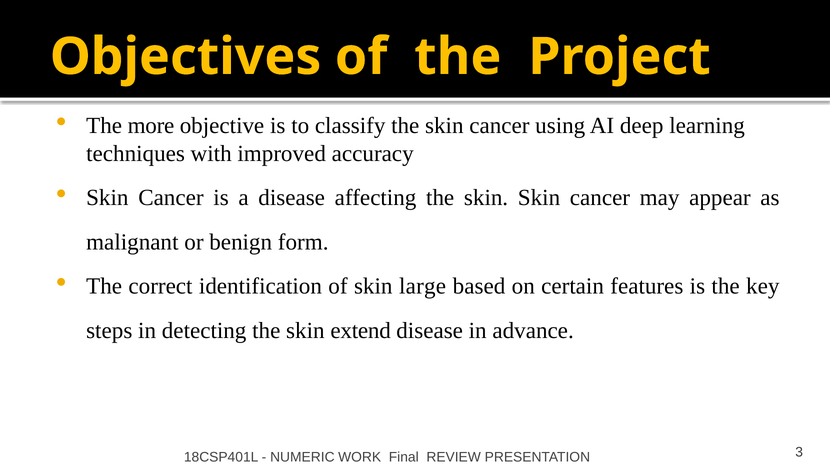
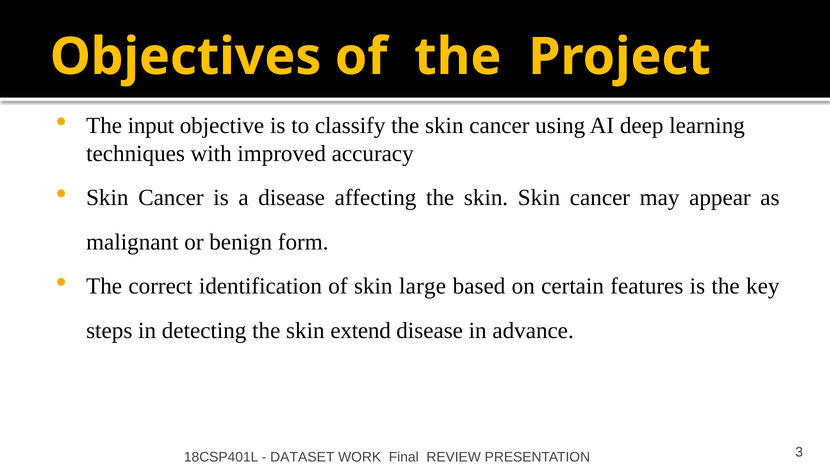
more: more -> input
NUMERIC: NUMERIC -> DATASET
